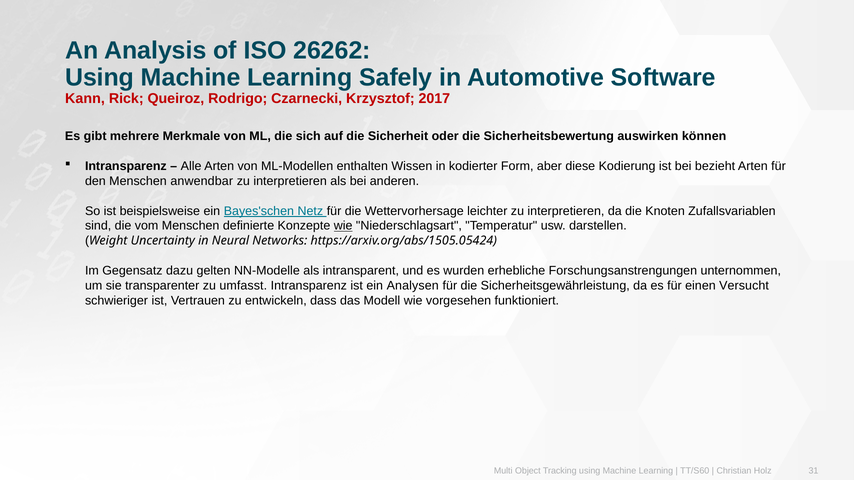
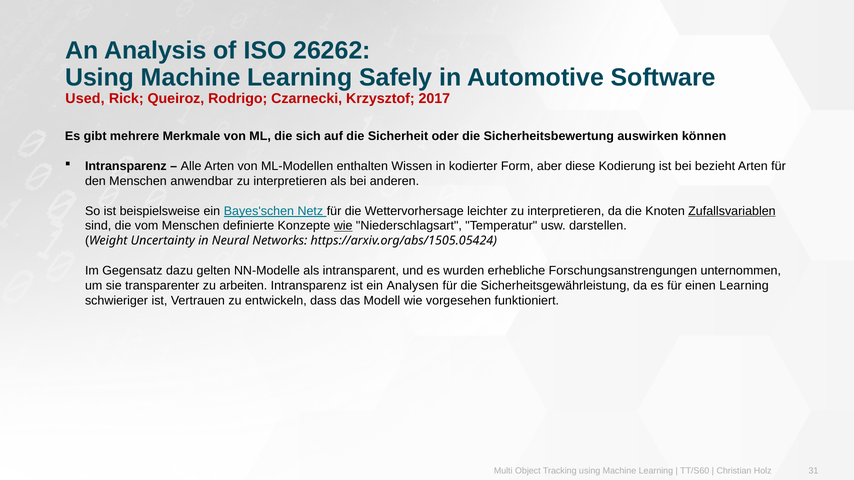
Kann: Kann -> Used
Zufallsvariablen underline: none -> present
umfasst: umfasst -> arbeiten
einen Versucht: Versucht -> Learning
